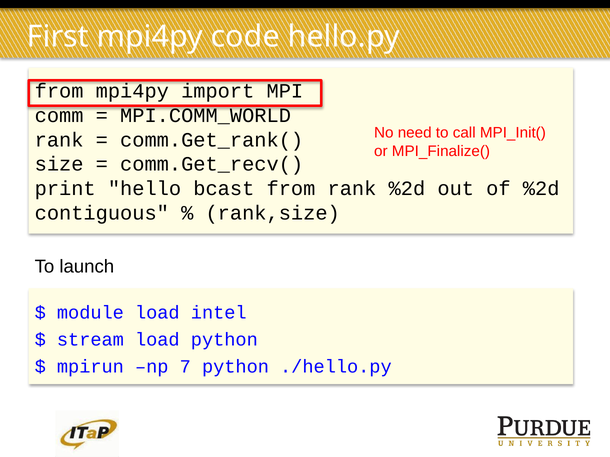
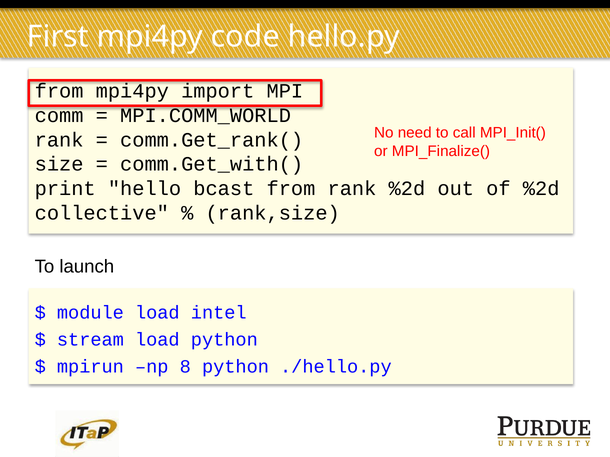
comm.Get_recv(: comm.Get_recv( -> comm.Get_with(
contiguous: contiguous -> collective
7: 7 -> 8
